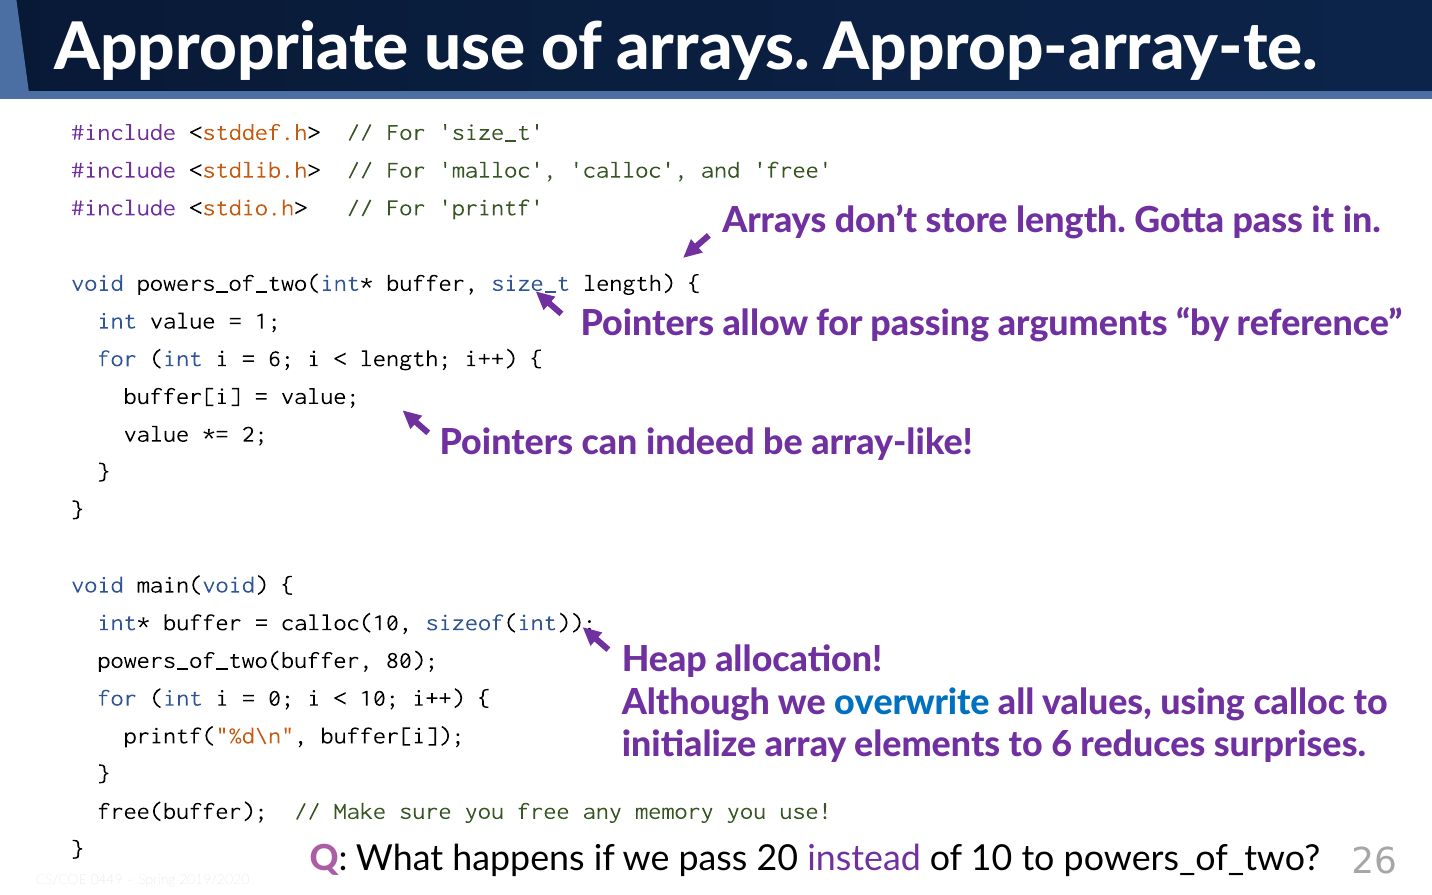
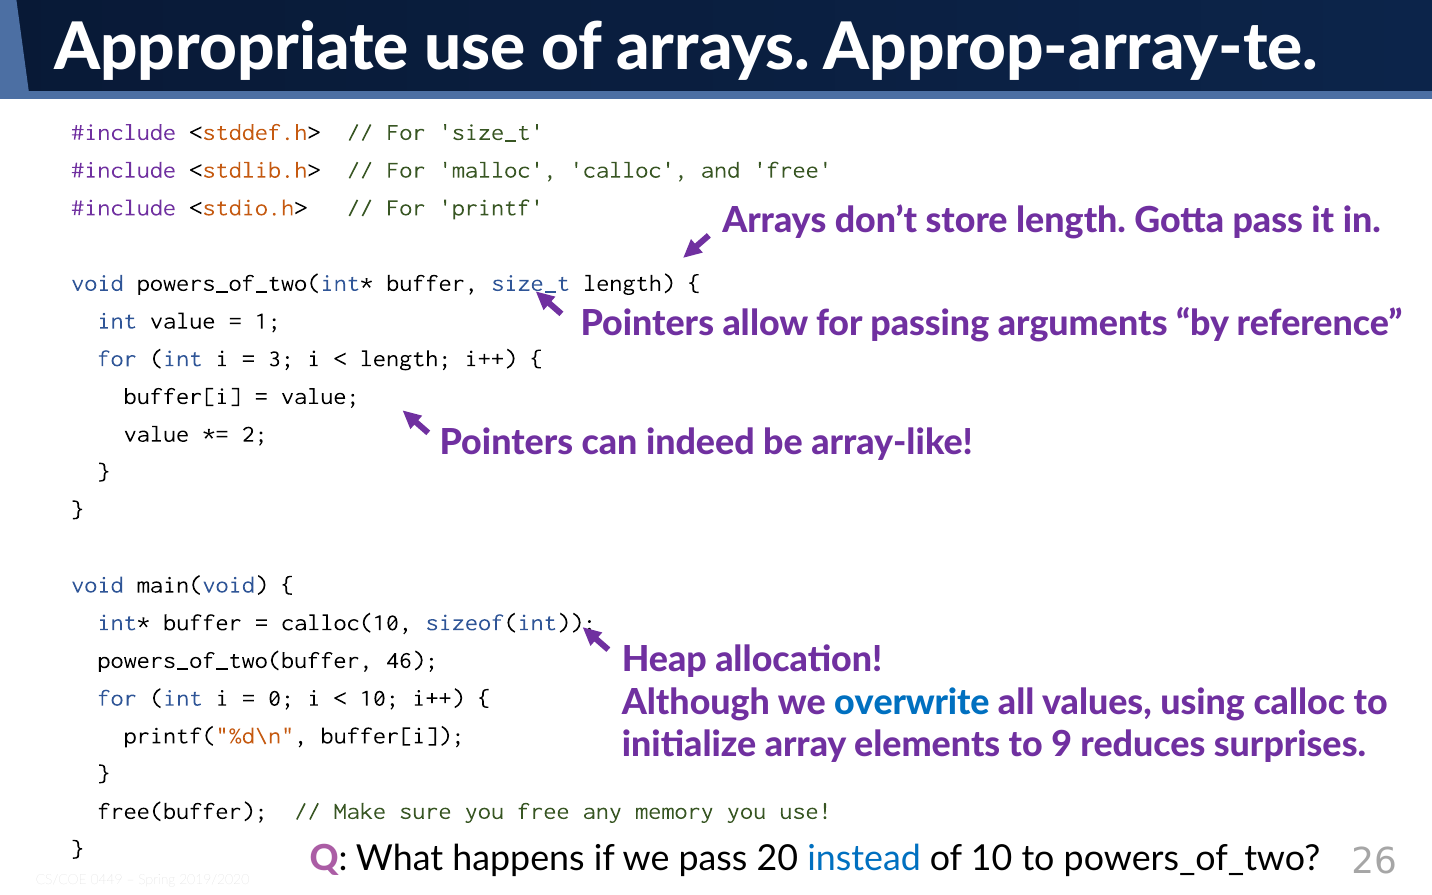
6 at (281, 358): 6 -> 3
80: 80 -> 46
to 6: 6 -> 9
instead colour: purple -> blue
